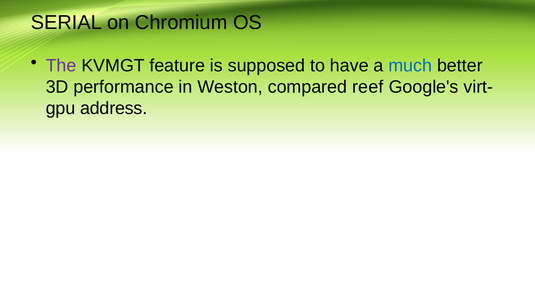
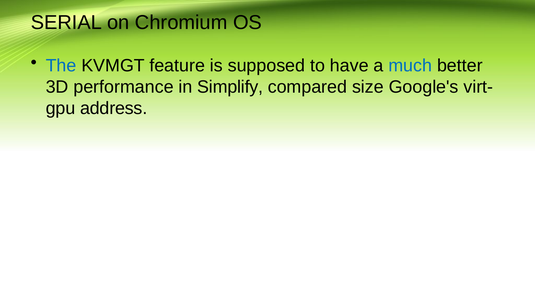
The colour: purple -> blue
Weston: Weston -> Simplify
reef: reef -> size
